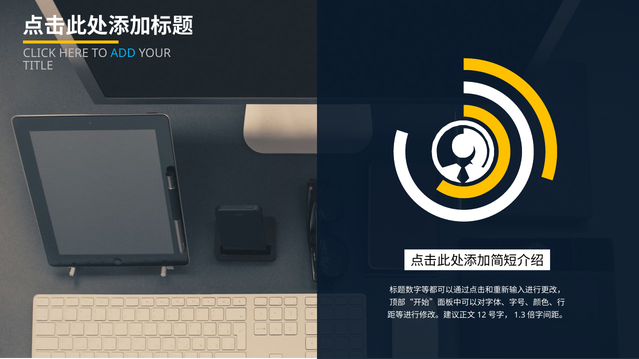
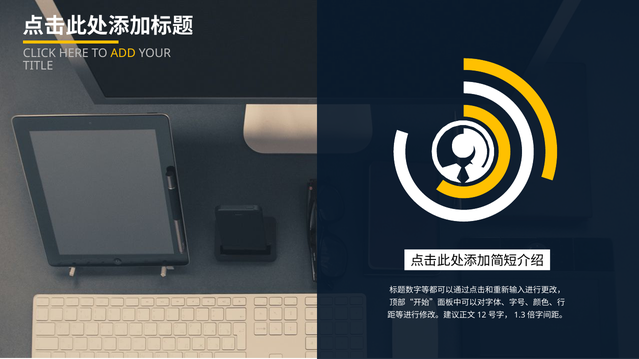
ADD colour: light blue -> yellow
